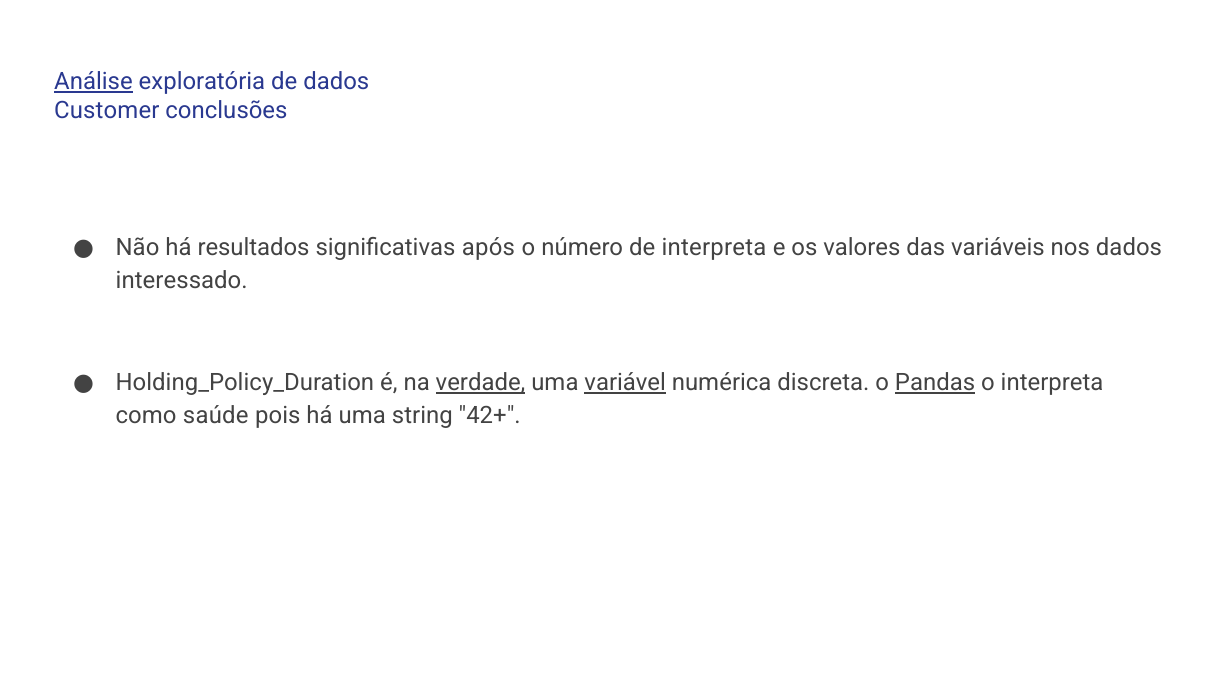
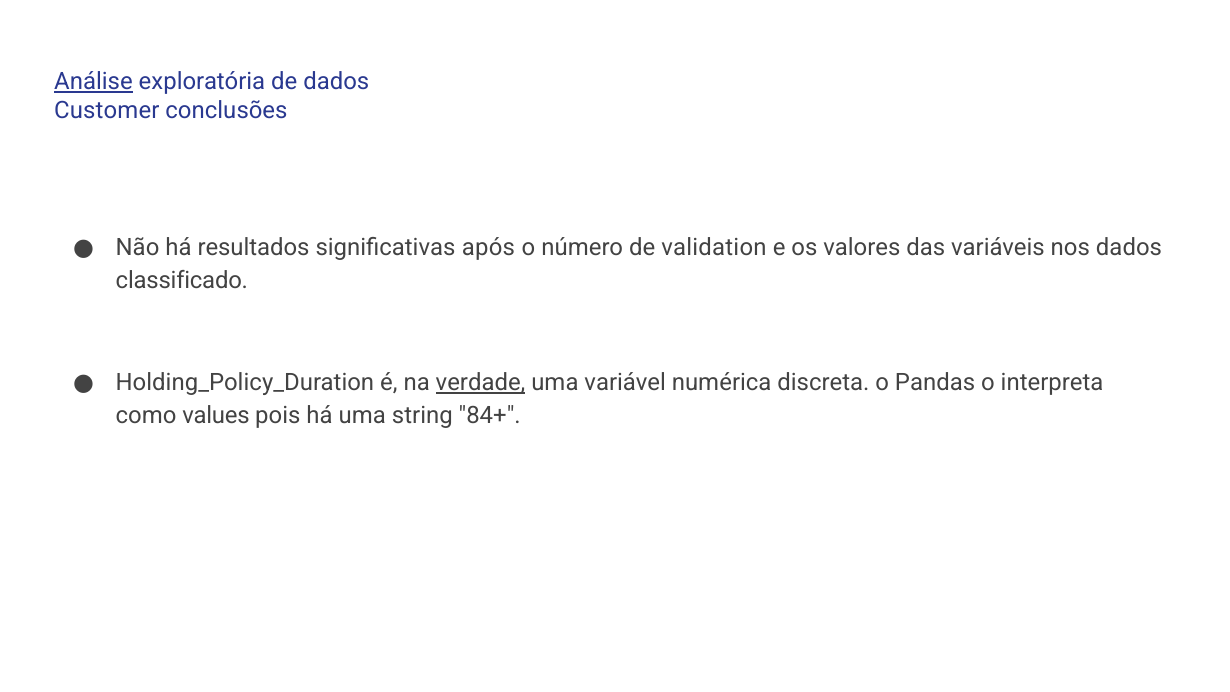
de interpreta: interpreta -> validation
interessado: interessado -> classificado
variável underline: present -> none
Pandas underline: present -> none
saúde: saúde -> values
42+: 42+ -> 84+
